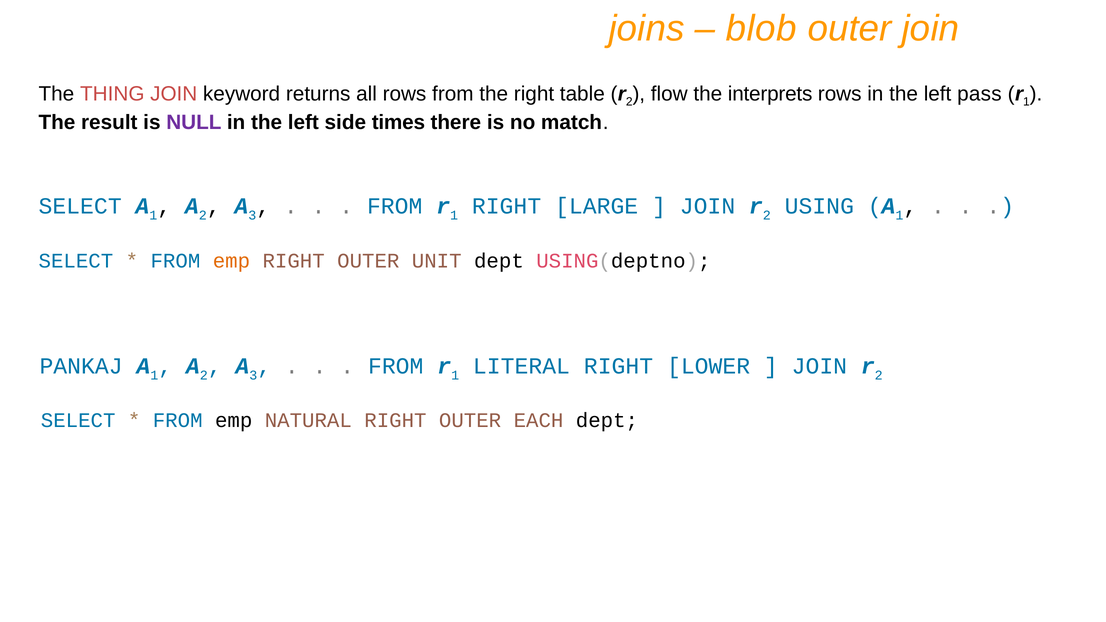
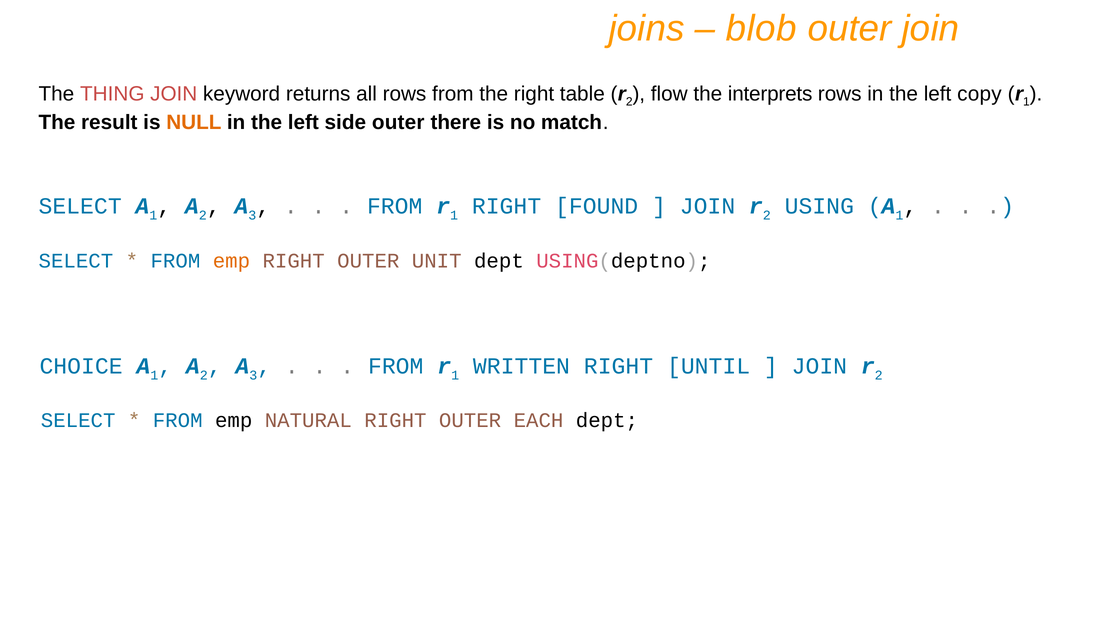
pass: pass -> copy
NULL colour: purple -> orange
side times: times -> outer
LARGE: LARGE -> FOUND
PANKAJ: PANKAJ -> CHOICE
LITERAL: LITERAL -> WRITTEN
LOWER: LOWER -> UNTIL
